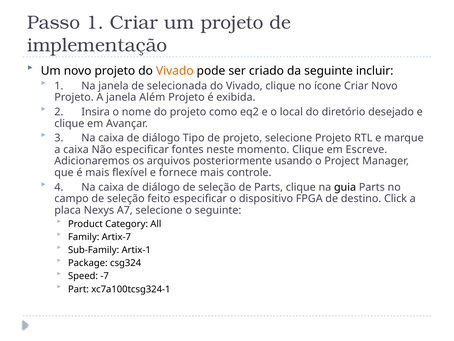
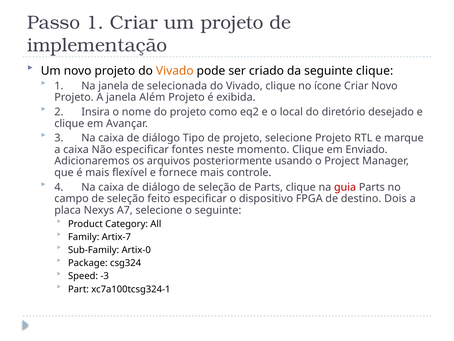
seguinte incluir: incluir -> clique
Escreve: Escreve -> Enviado
guia colour: black -> red
Click: Click -> Dois
Artix-1: Artix-1 -> Artix-0
-7: -7 -> -3
